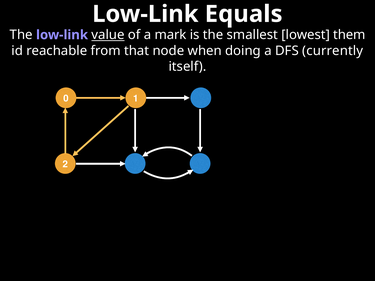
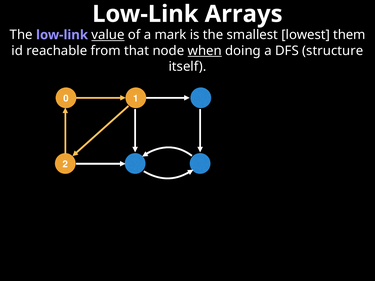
Equals: Equals -> Arrays
when underline: none -> present
currently: currently -> structure
